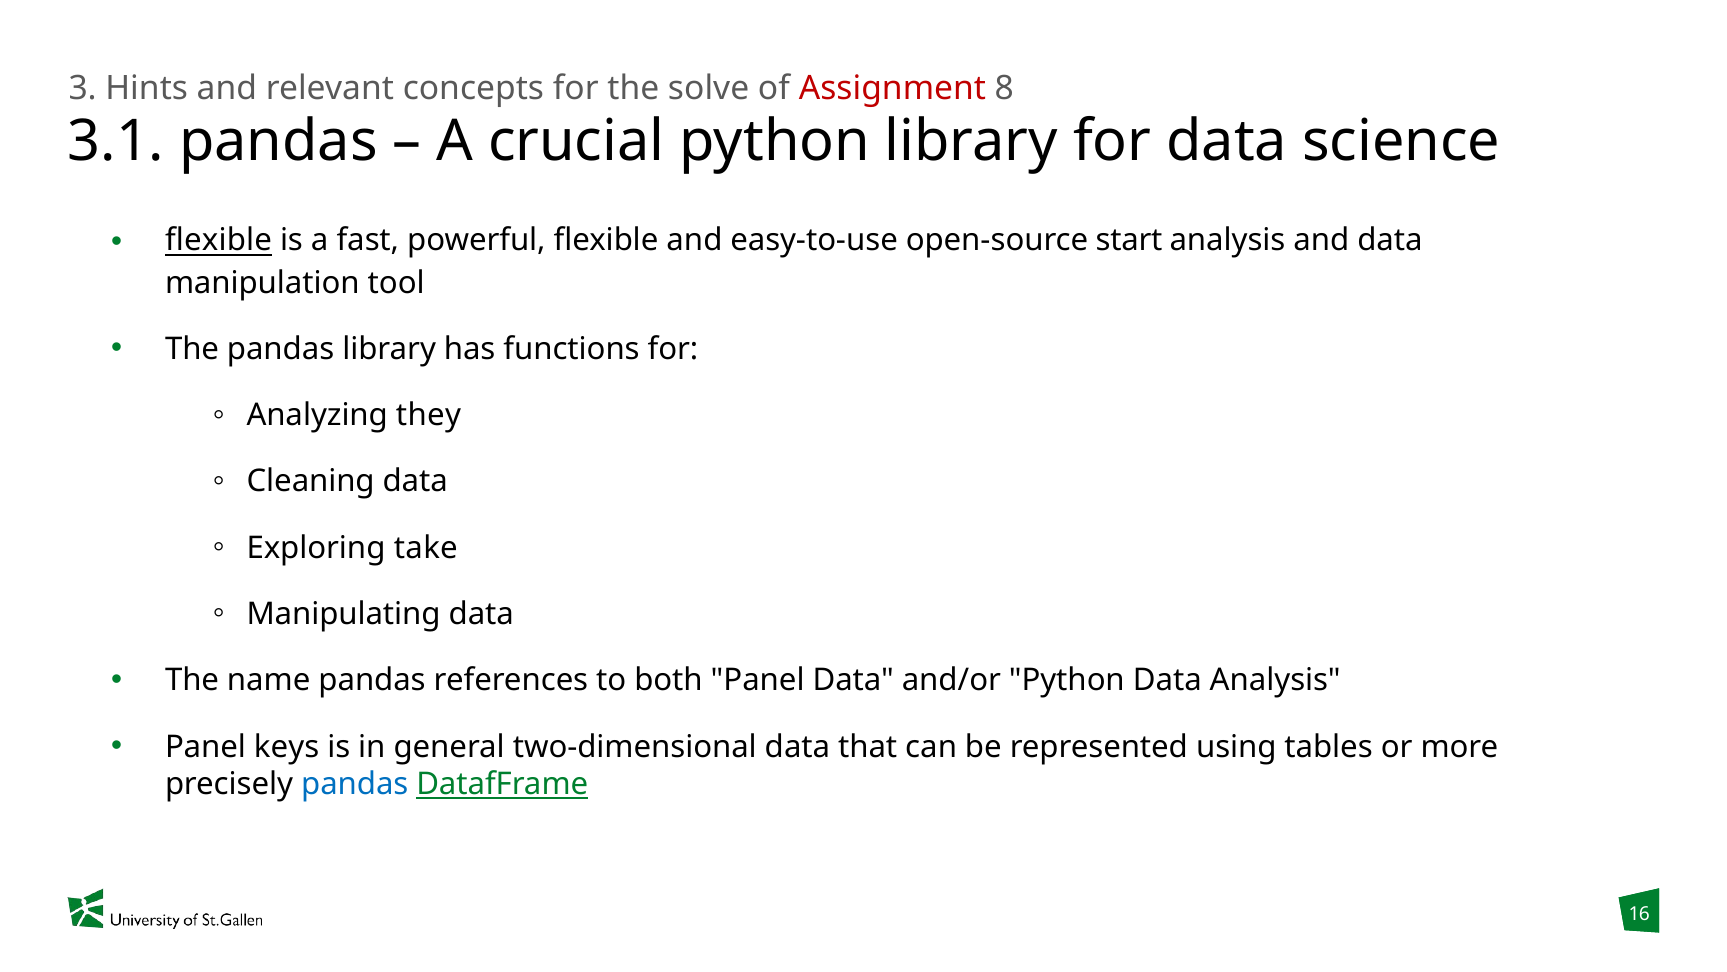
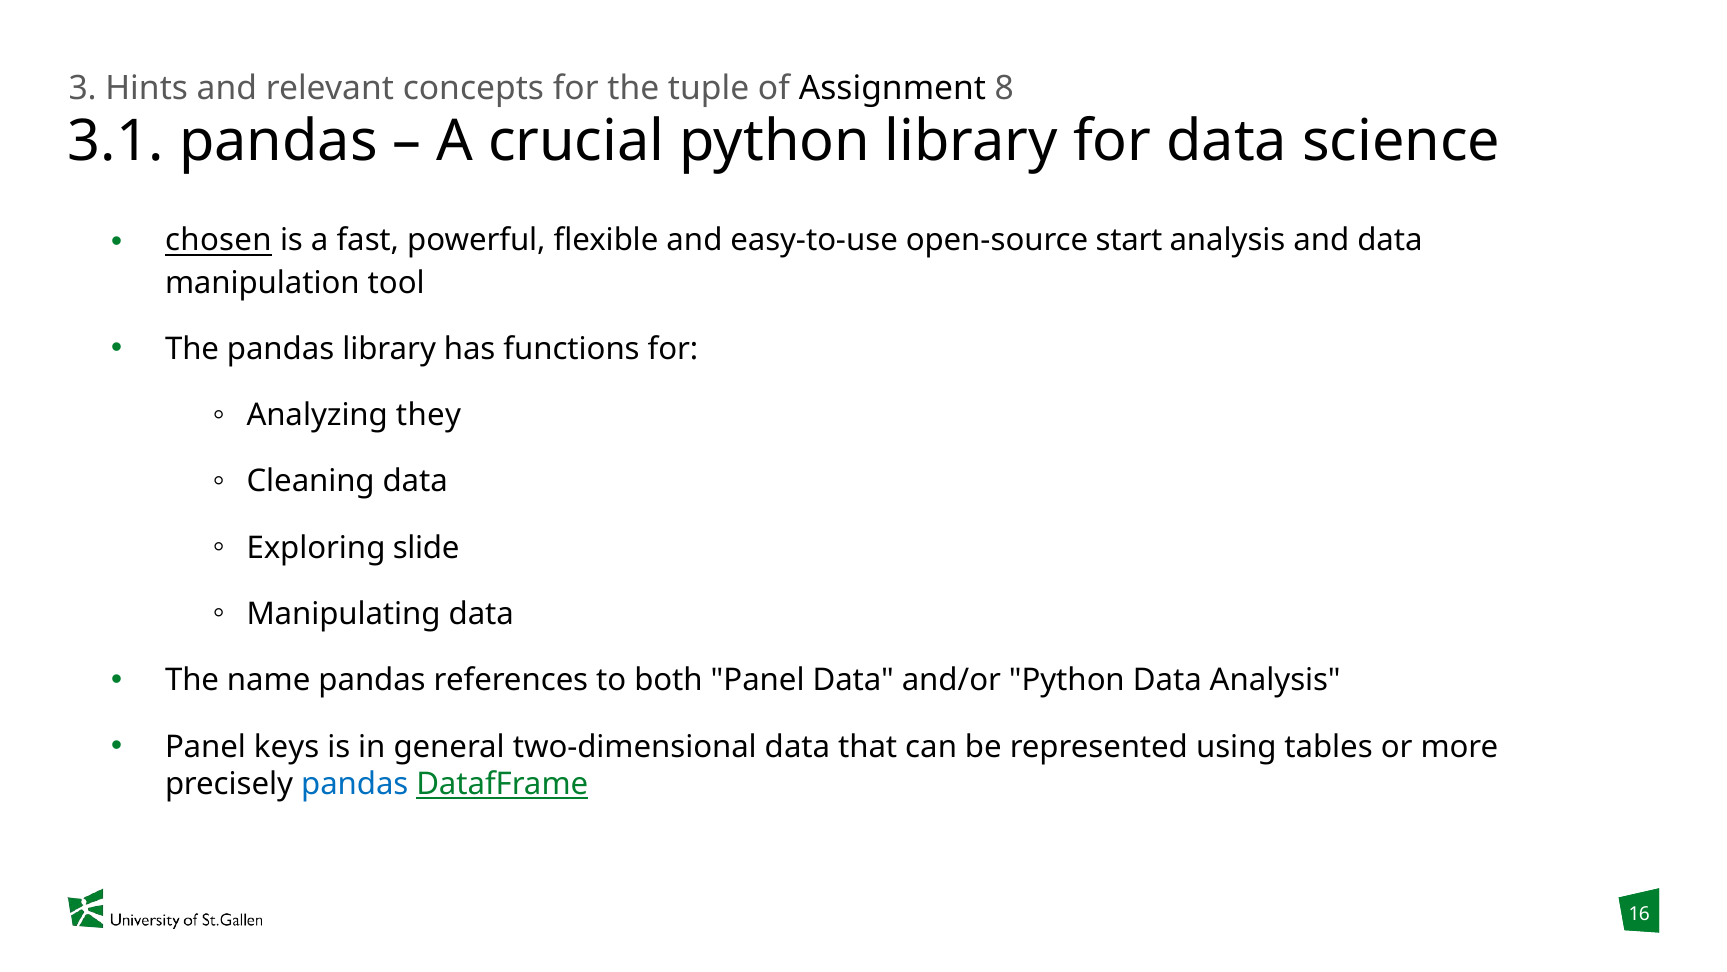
solve: solve -> tuple
Assignment colour: red -> black
flexible at (218, 240): flexible -> chosen
take: take -> slide
